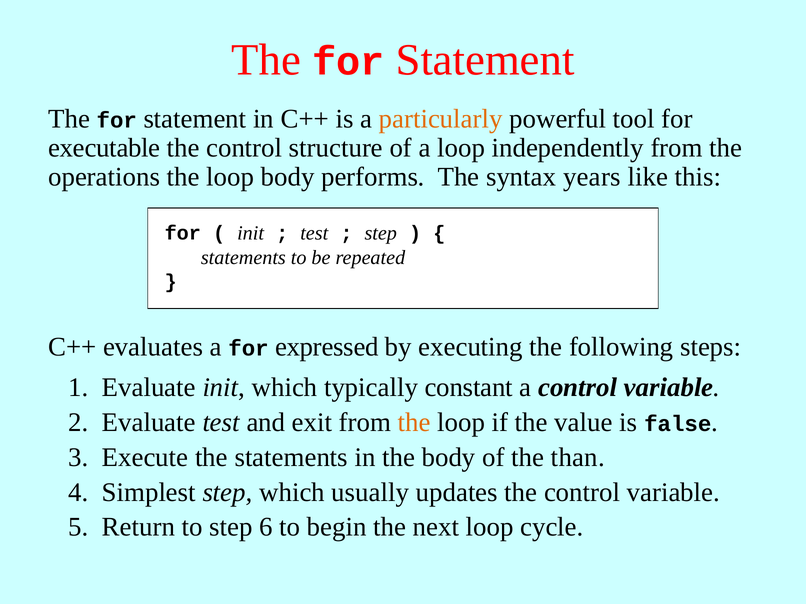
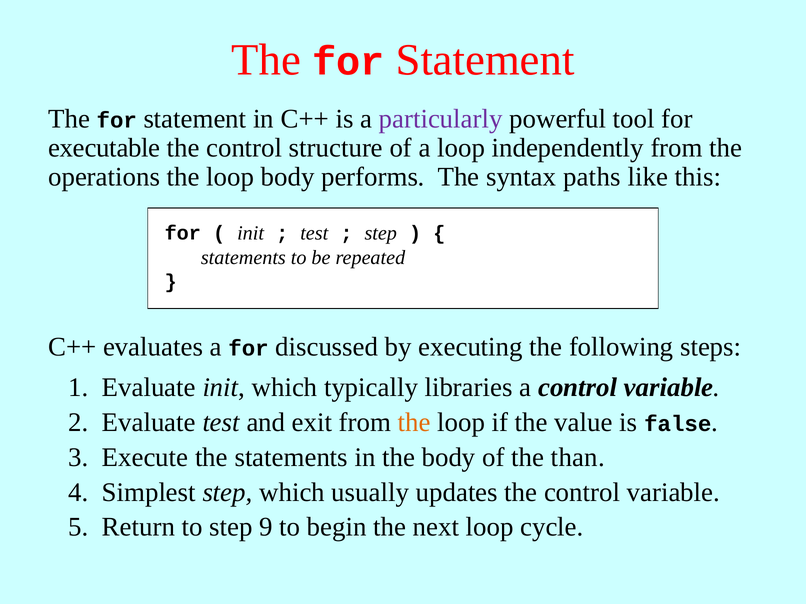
particularly colour: orange -> purple
years: years -> paths
expressed: expressed -> discussed
constant: constant -> libraries
6: 6 -> 9
